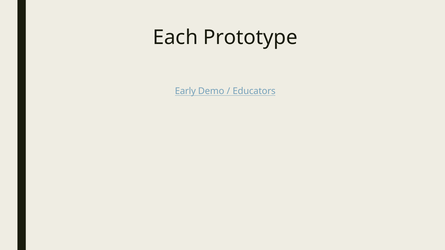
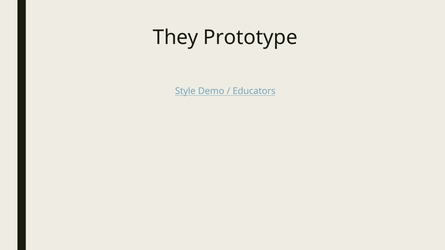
Each: Each -> They
Early: Early -> Style
